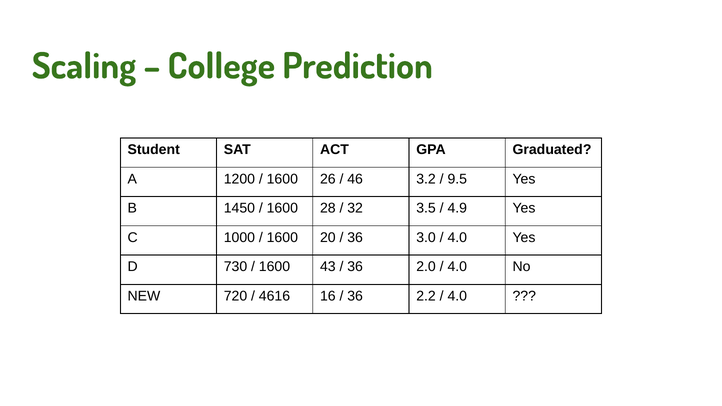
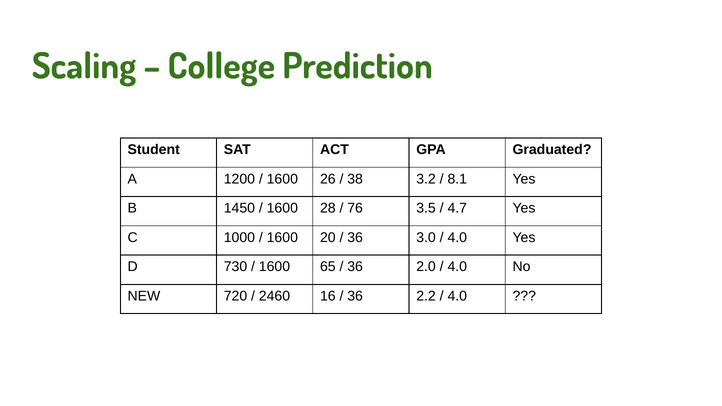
46: 46 -> 38
9.5: 9.5 -> 8.1
32: 32 -> 76
4.9: 4.9 -> 4.7
43: 43 -> 65
4616: 4616 -> 2460
